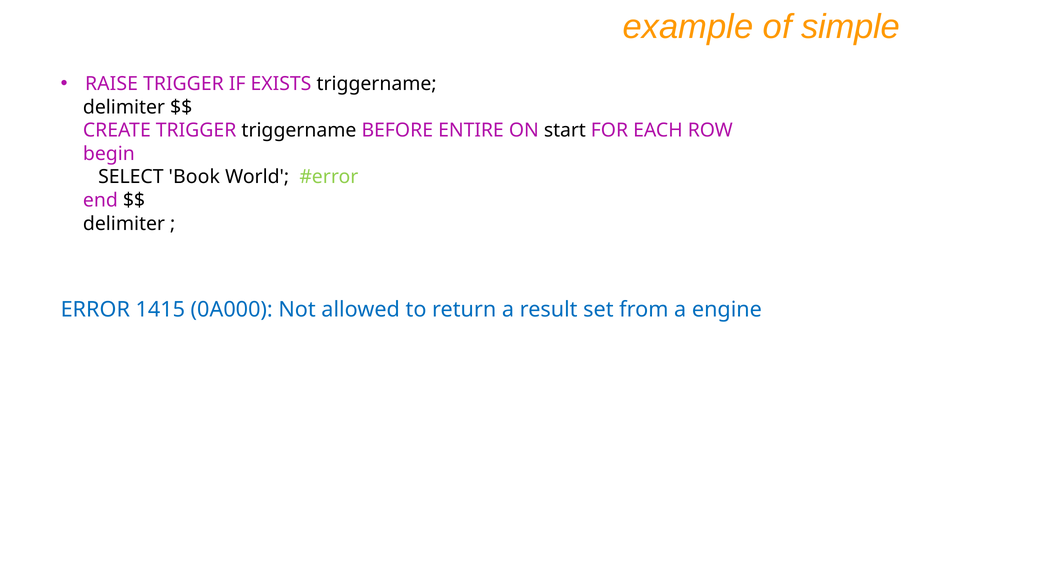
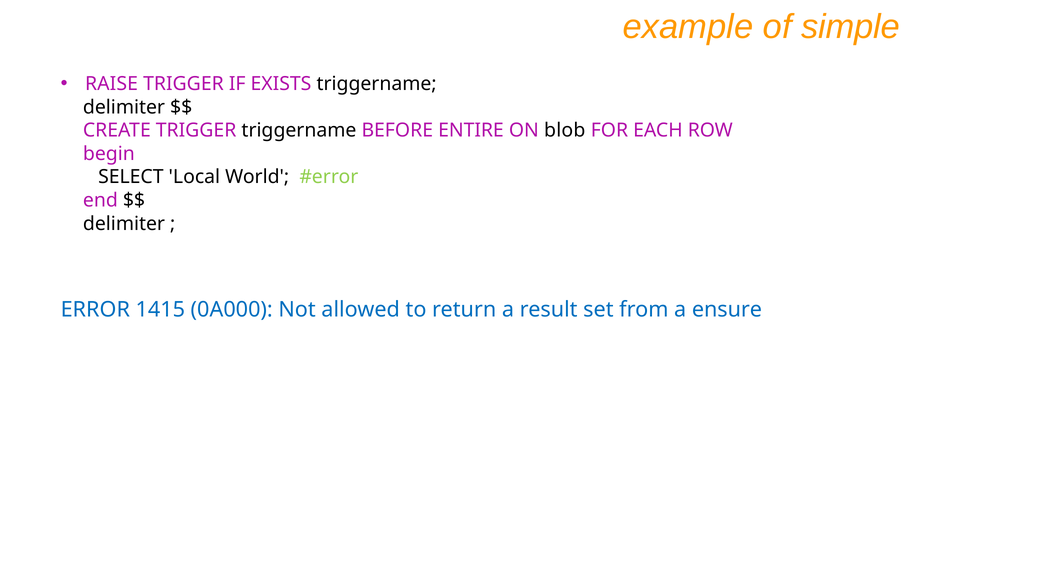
start: start -> blob
Book: Book -> Local
engine: engine -> ensure
